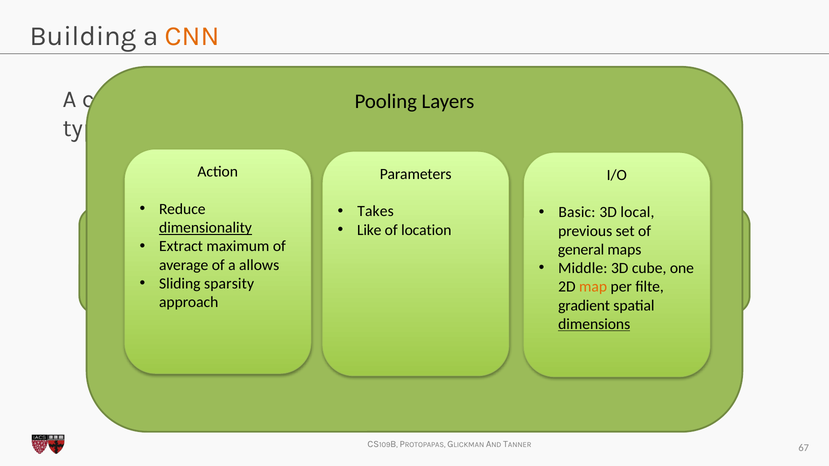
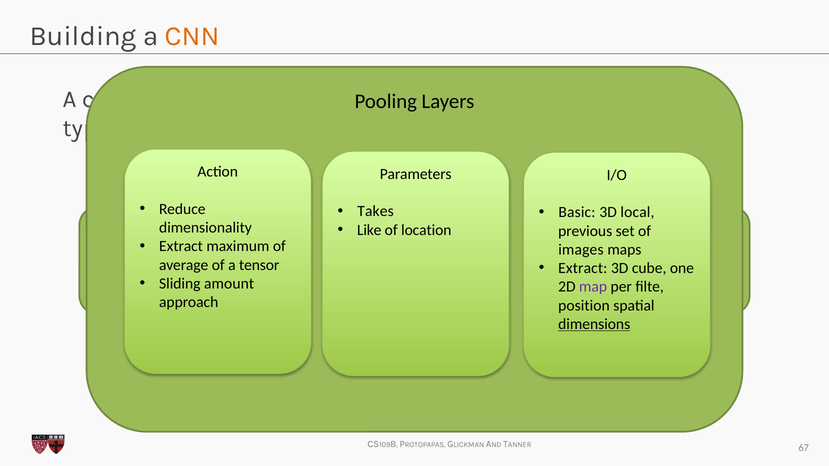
dimensionality underline: present -> none
general: general -> images
allows: allows -> tensor
Middle at (583, 268): Middle -> Extract
sparsity: sparsity -> amount
map colour: orange -> purple
gradient: gradient -> position
